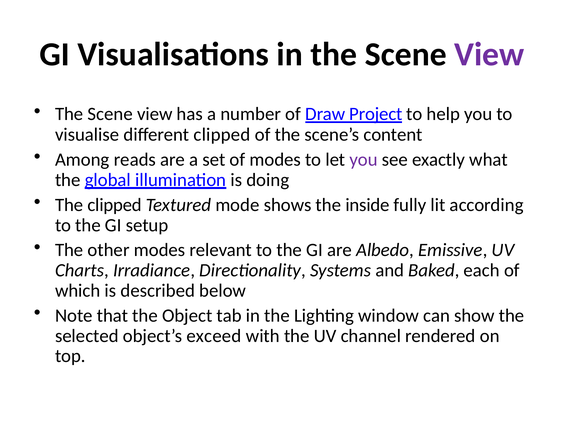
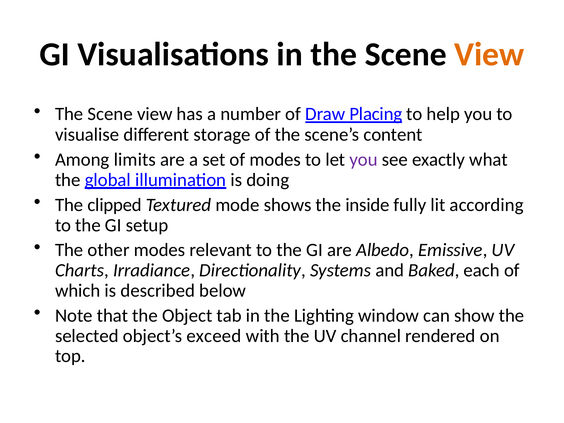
View at (489, 55) colour: purple -> orange
Project: Project -> Placing
different clipped: clipped -> storage
reads: reads -> limits
